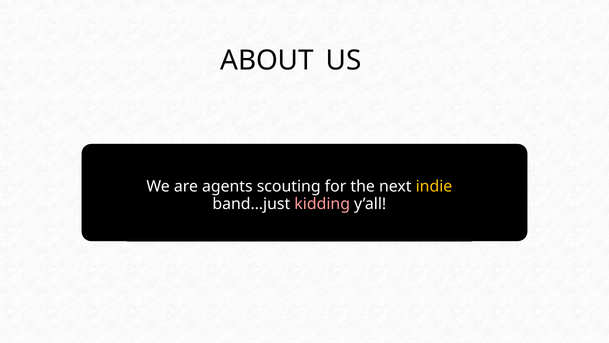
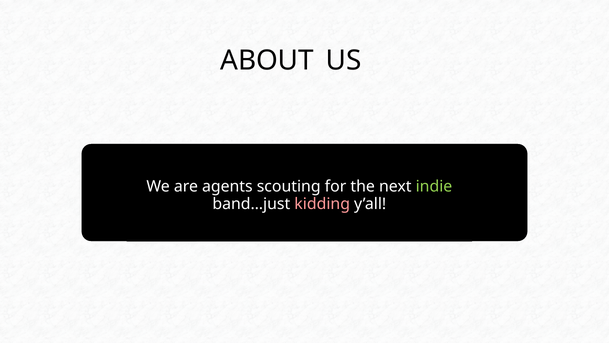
indie at (434, 186) colour: yellow -> light green
